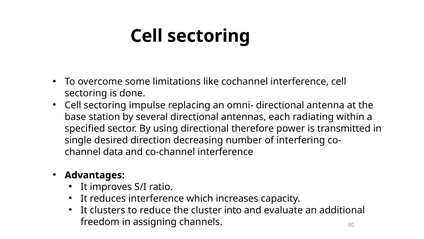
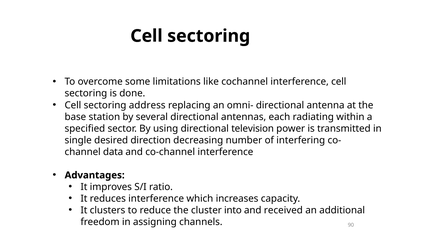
impulse: impulse -> address
therefore: therefore -> television
evaluate: evaluate -> received
